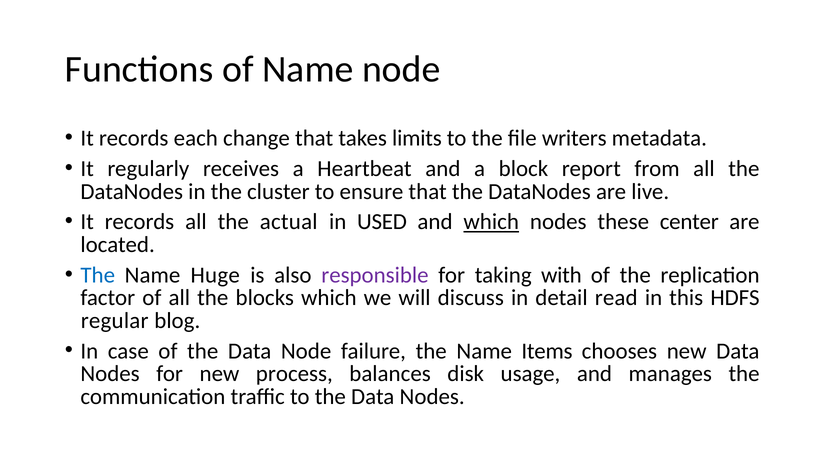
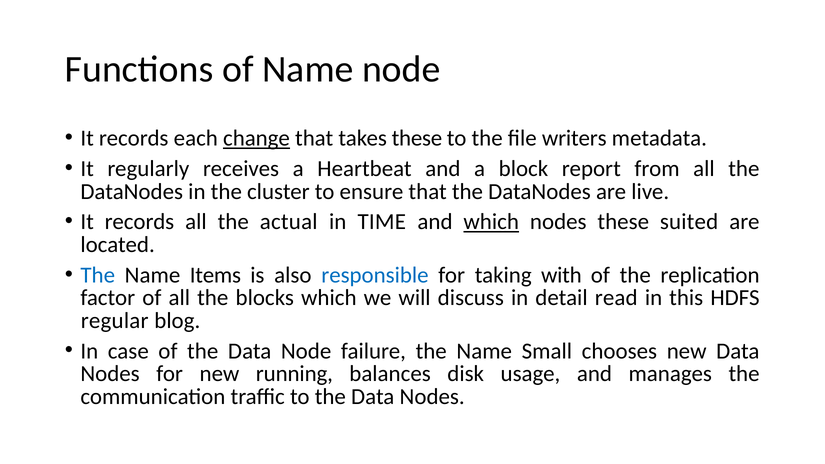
change underline: none -> present
takes limits: limits -> these
USED: USED -> TIME
center: center -> suited
Huge: Huge -> Items
responsible colour: purple -> blue
Items: Items -> Small
process: process -> running
